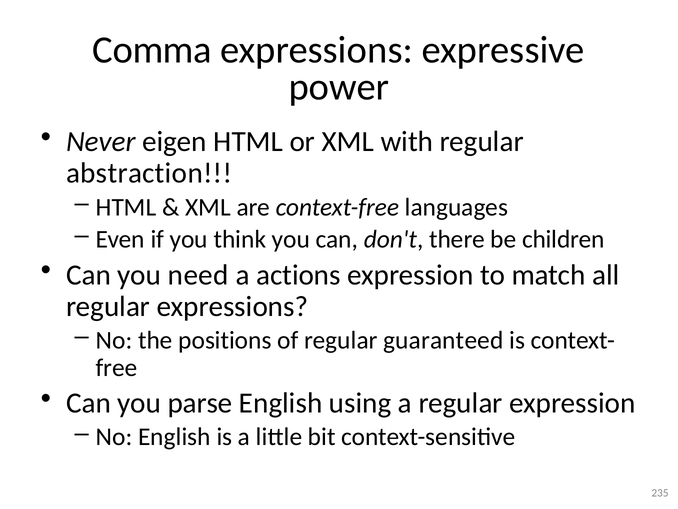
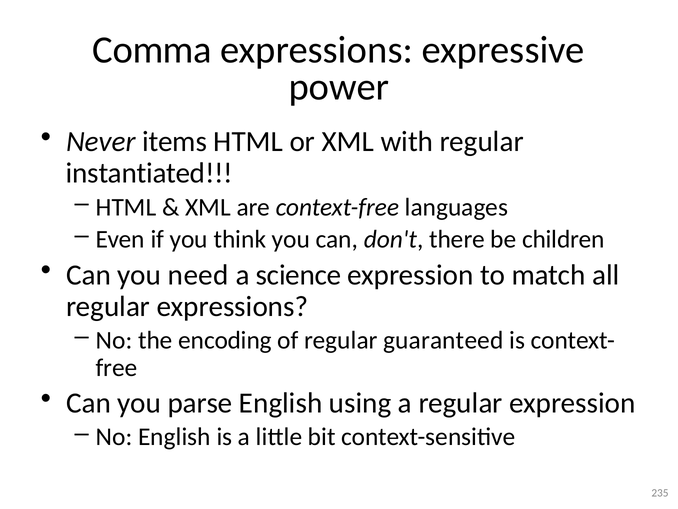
eigen: eigen -> items
abstraction: abstraction -> instantiated
actions: actions -> science
positions: positions -> encoding
